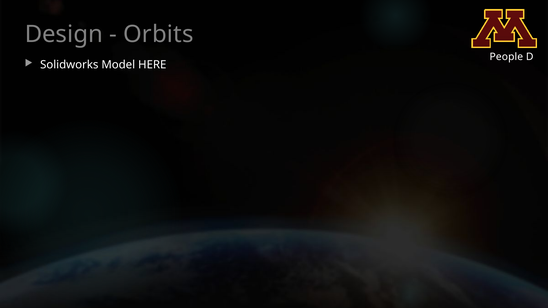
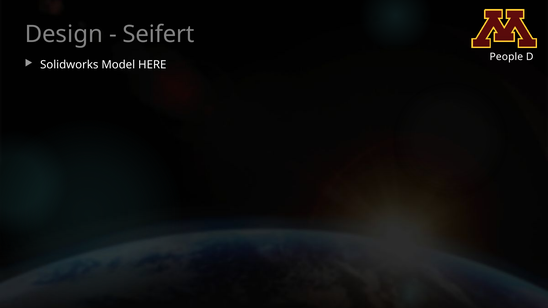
Orbits: Orbits -> Seifert
